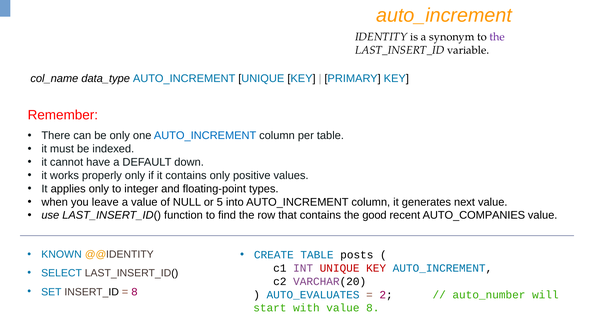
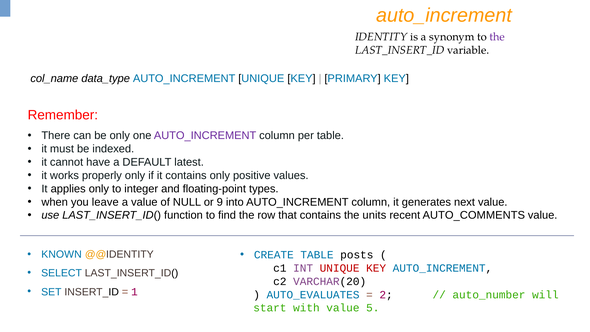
AUTO_INCREMENT at (205, 136) colour: blue -> purple
down: down -> latest
5: 5 -> 9
good: good -> units
AUTO_COMPANIES: AUTO_COMPANIES -> AUTO_COMMENTS
8 at (134, 292): 8 -> 1
value 8: 8 -> 5
